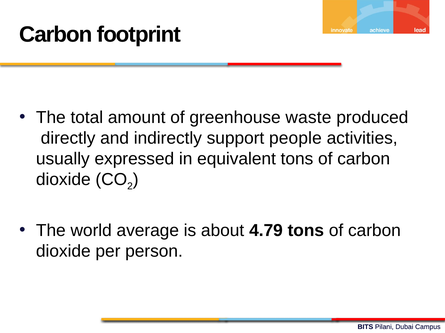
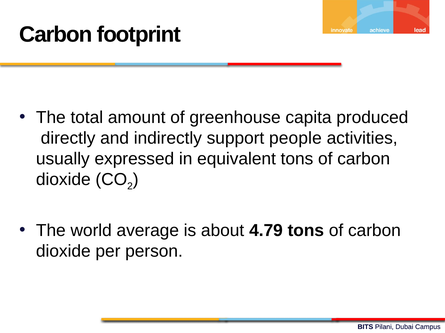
waste: waste -> capita
